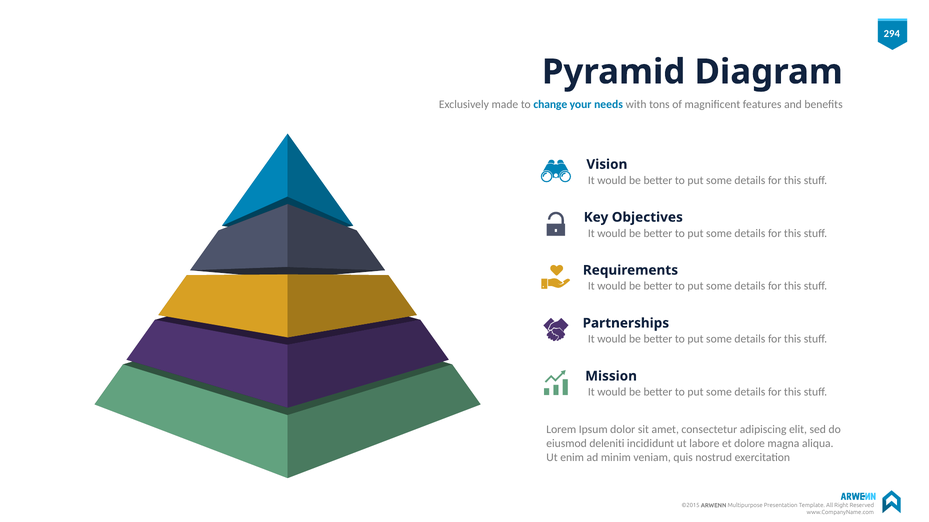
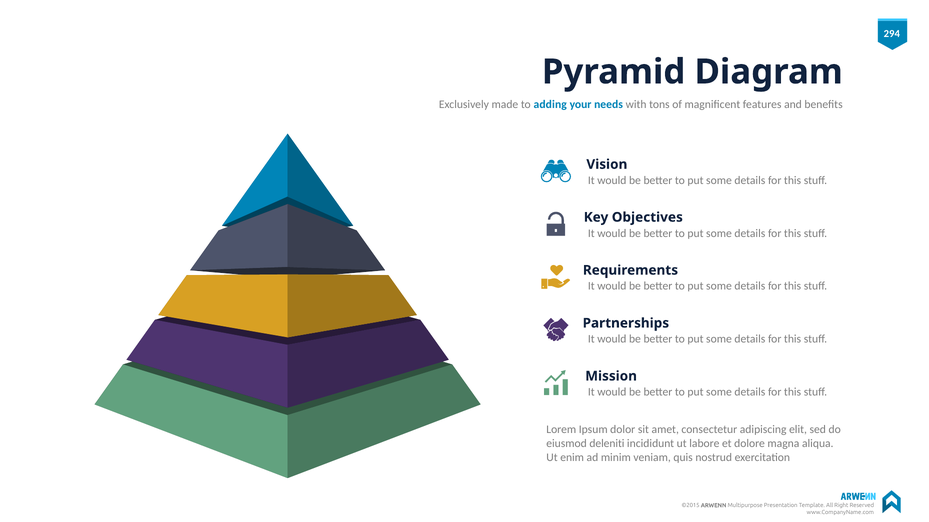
change: change -> adding
